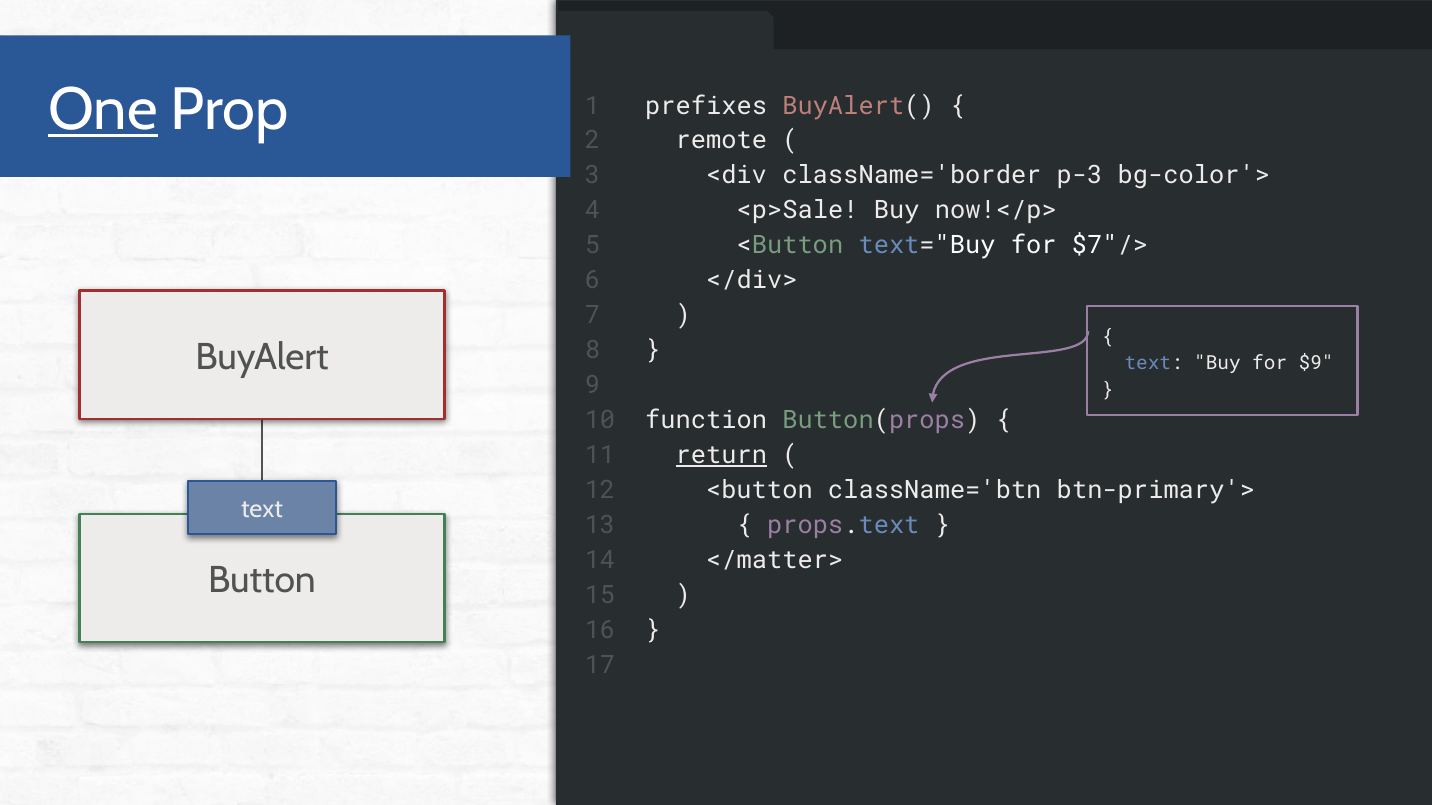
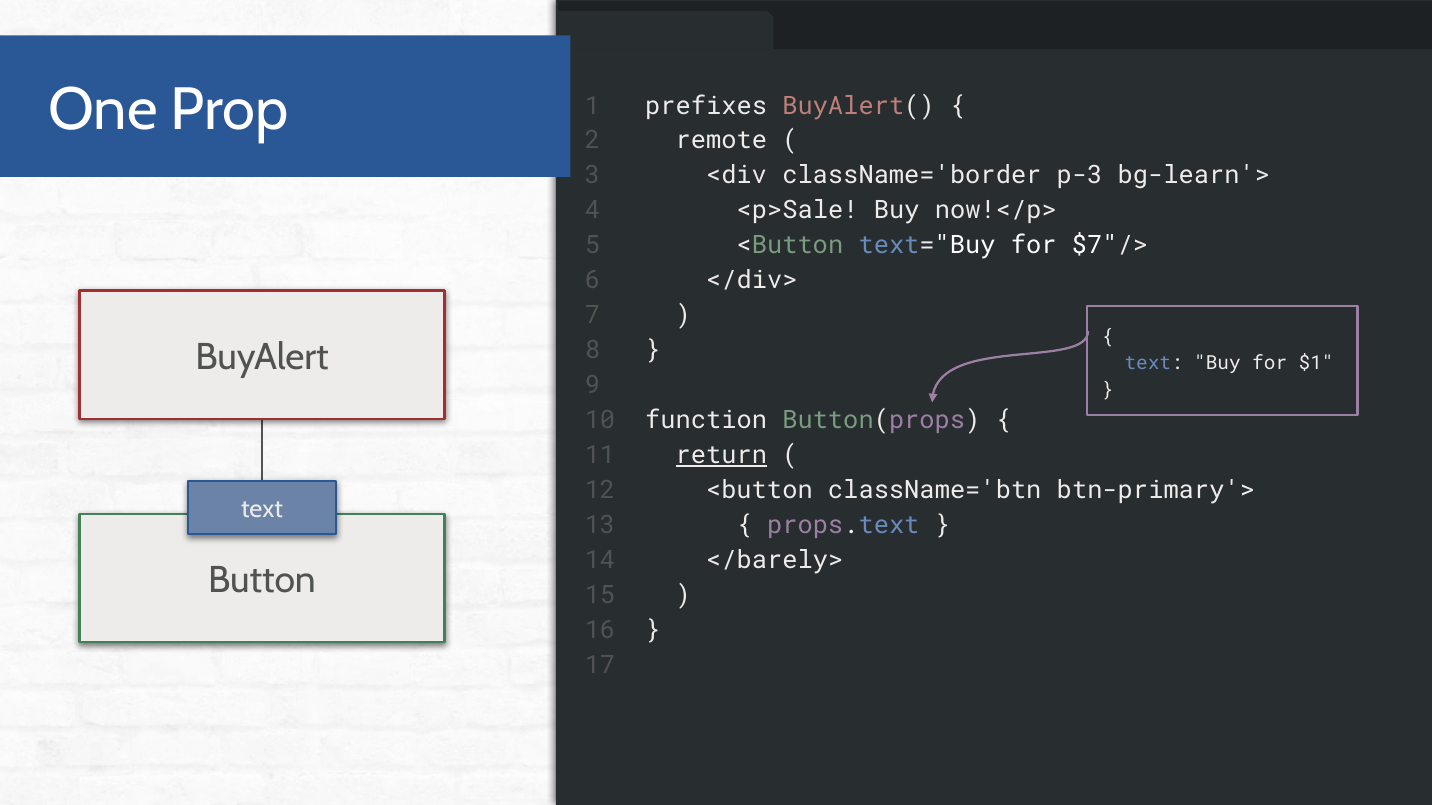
One underline: present -> none
bg-color'>: bg-color'> -> bg-learn'>
$9: $9 -> $1
</matter>: </matter> -> </barely>
